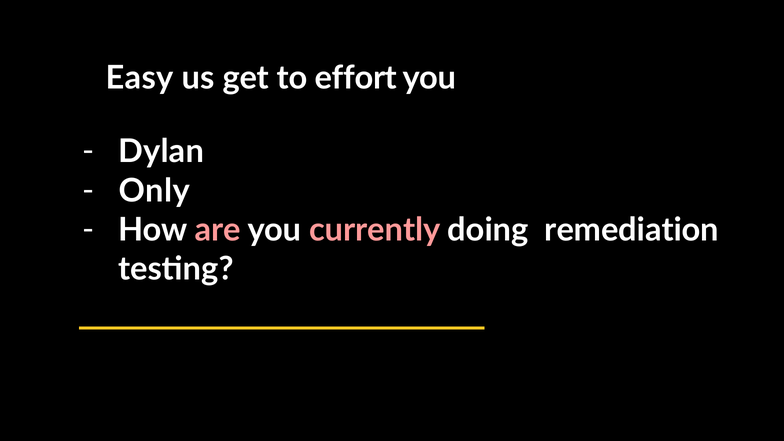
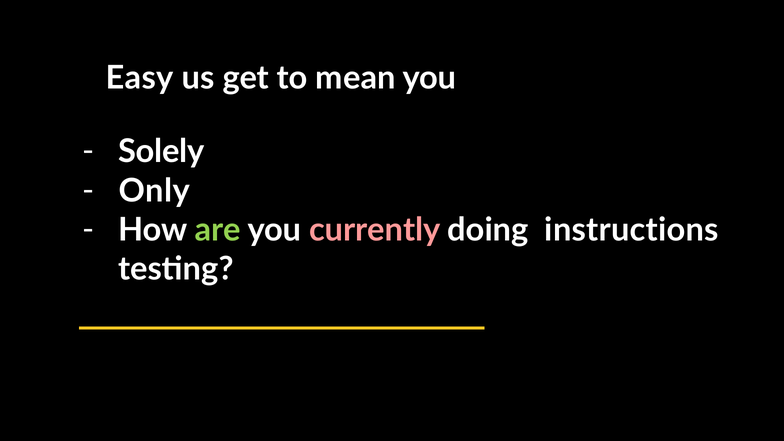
effort: effort -> mean
Dylan: Dylan -> Solely
are colour: pink -> light green
remediation: remediation -> instructions
